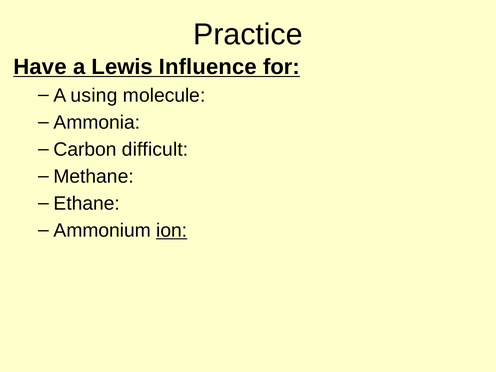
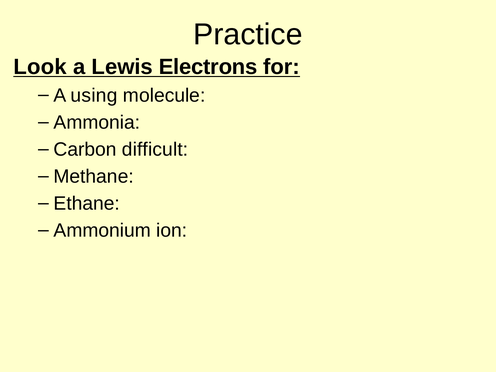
Have: Have -> Look
Influence: Influence -> Electrons
ion underline: present -> none
